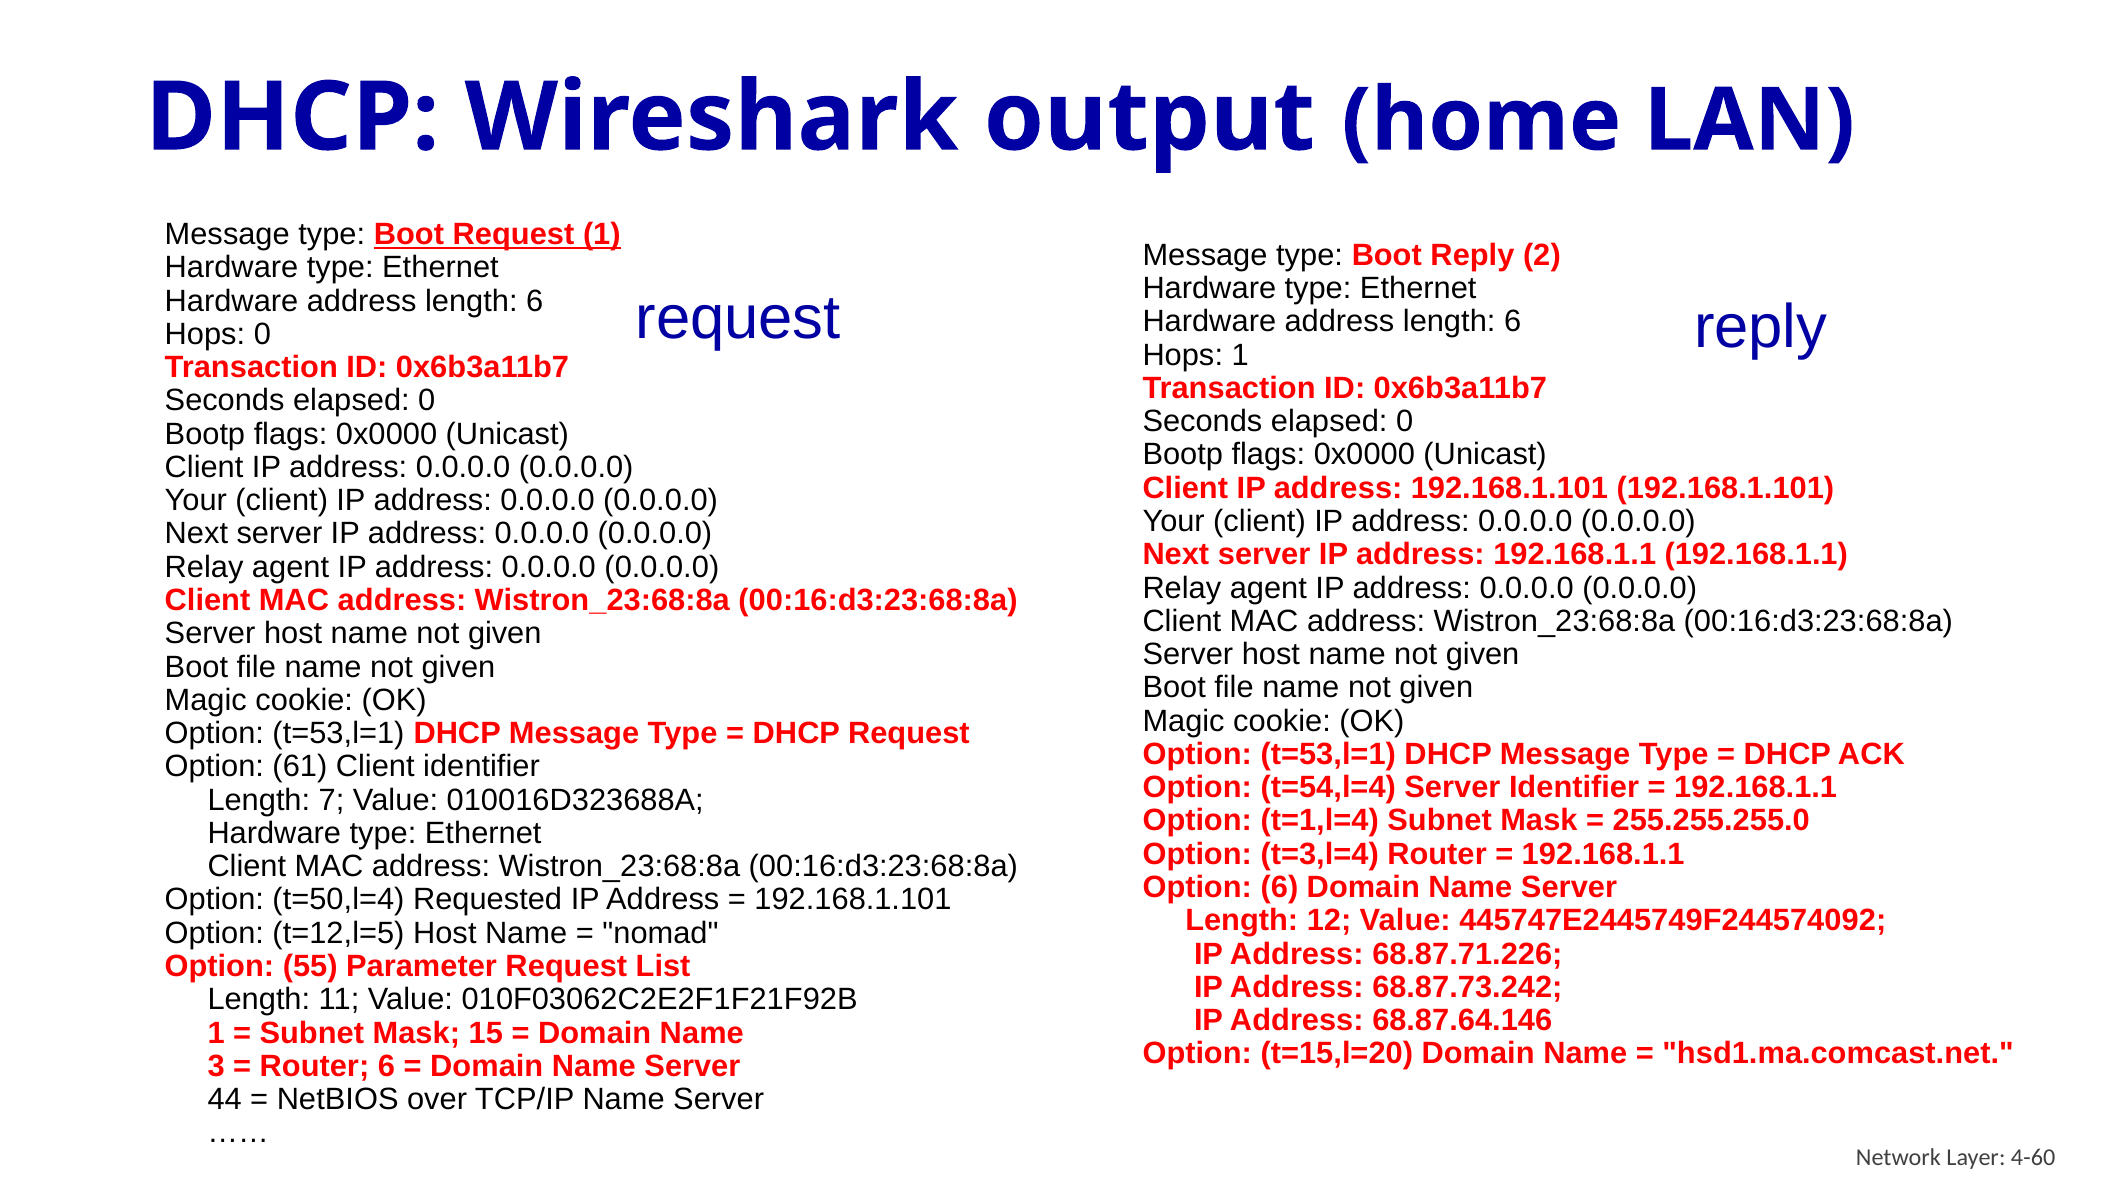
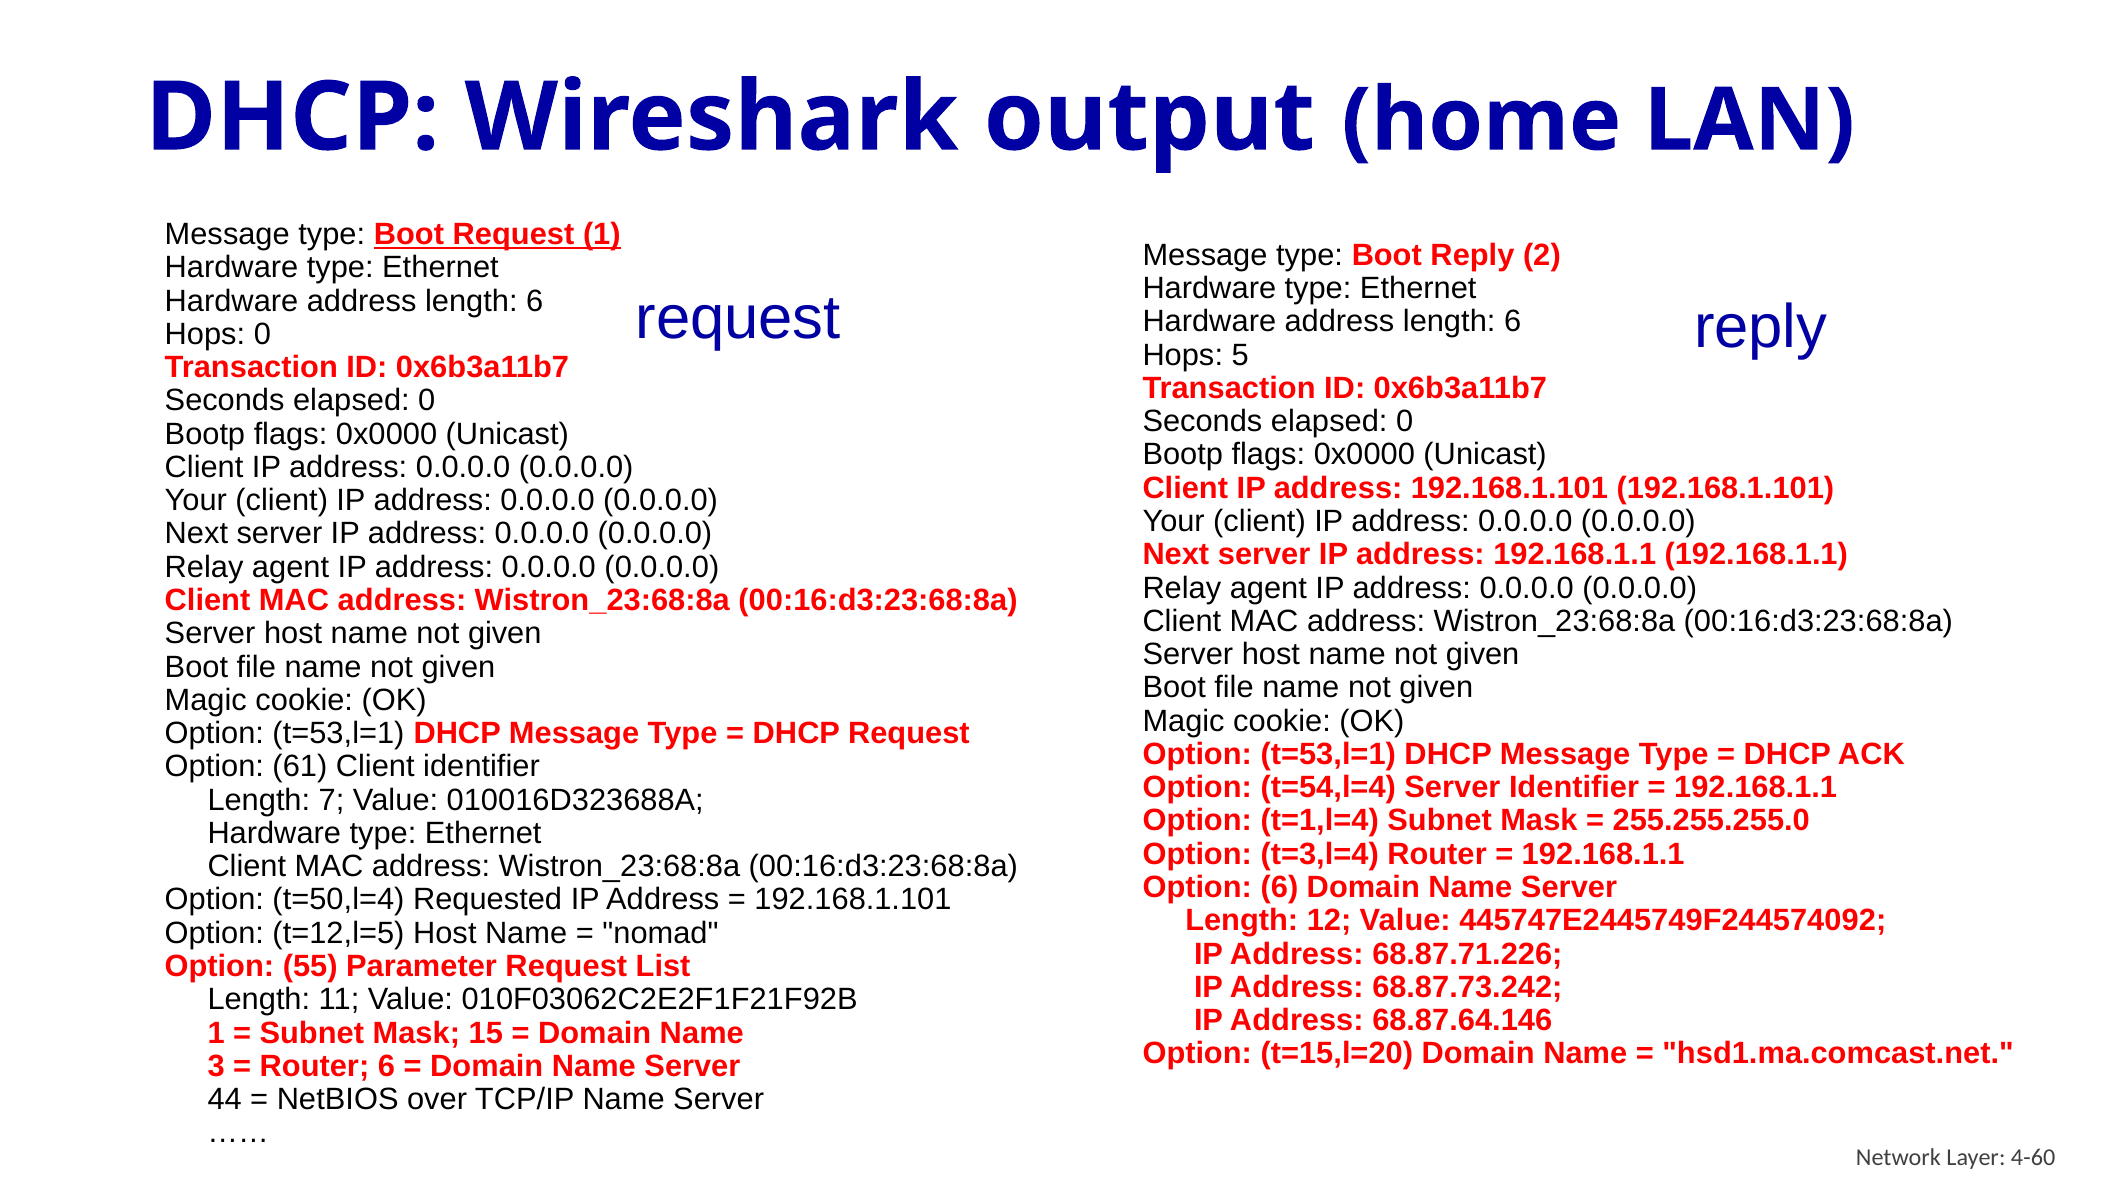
Hops 1: 1 -> 5
